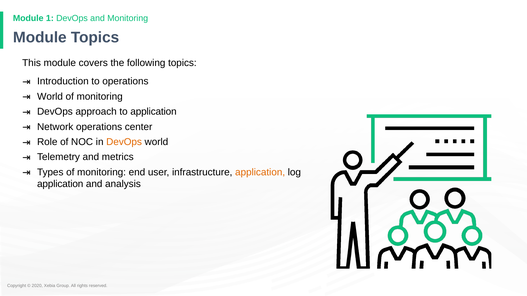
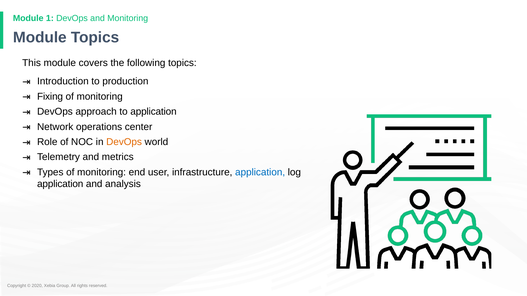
to operations: operations -> production
World at (50, 97): World -> Fixing
application at (260, 172) colour: orange -> blue
